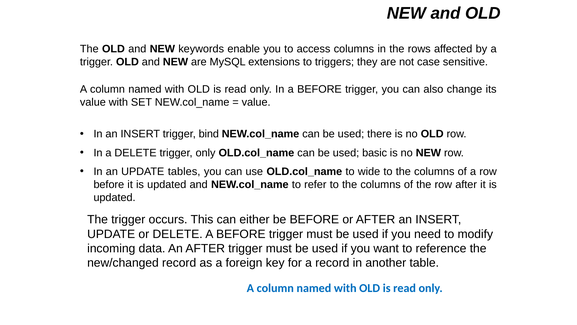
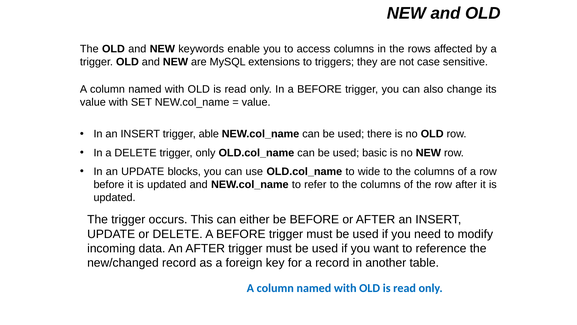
bind: bind -> able
tables: tables -> blocks
